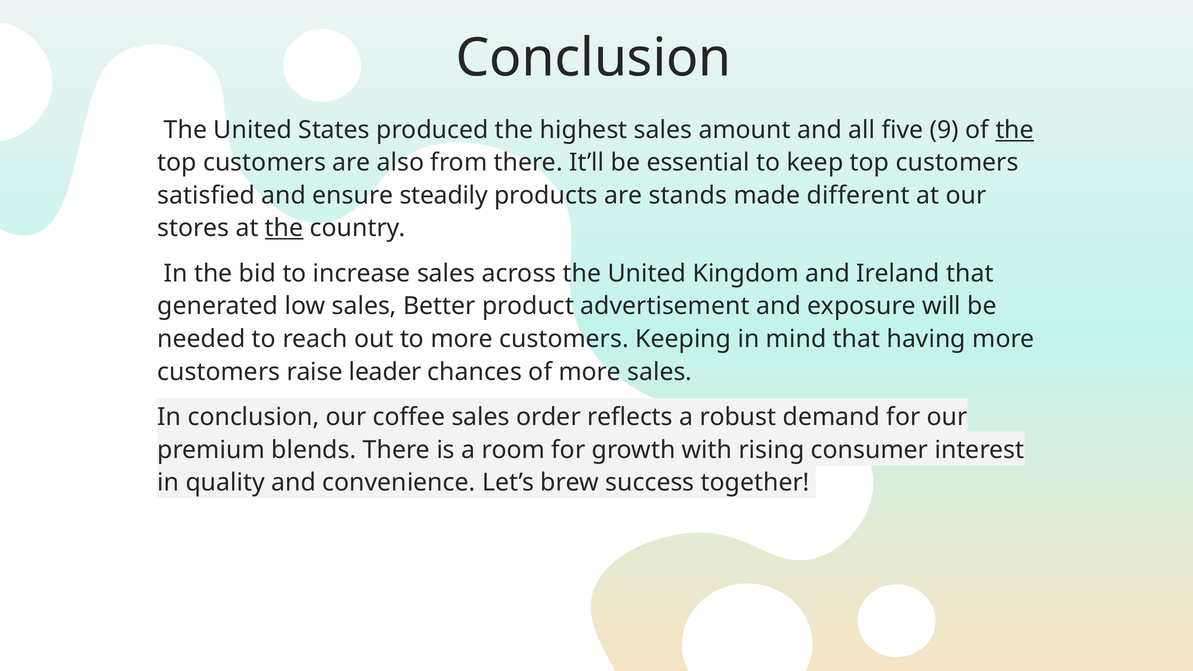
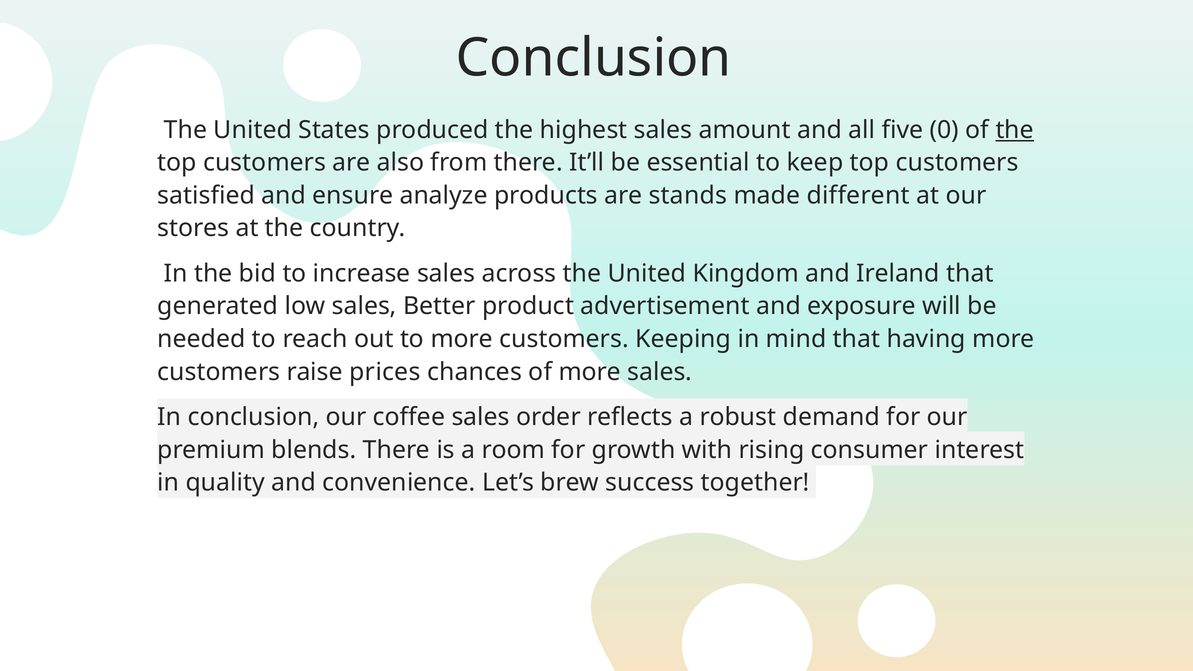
9: 9 -> 0
steadily: steadily -> analyze
the at (284, 228) underline: present -> none
leader: leader -> prices
